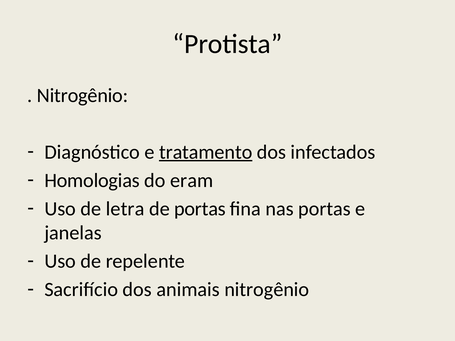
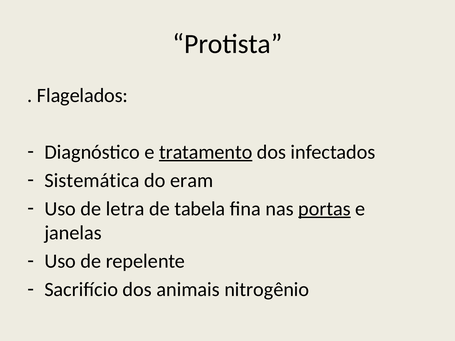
Nitrogênio at (83, 95): Nitrogênio -> Flagelados
Homologias: Homologias -> Sistemática
de portas: portas -> tabela
portas at (324, 209) underline: none -> present
